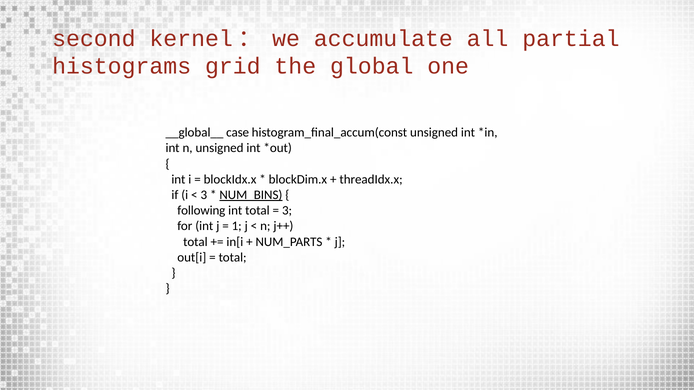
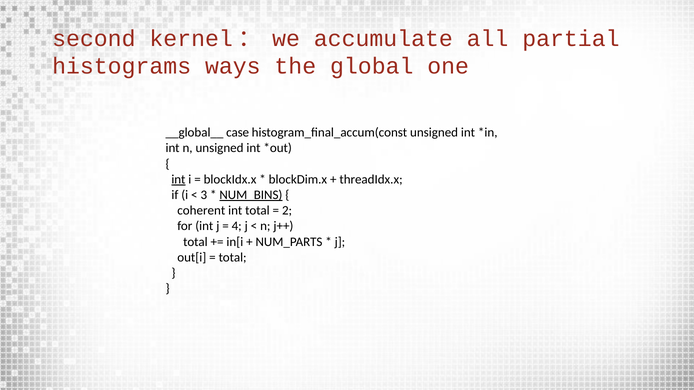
grid: grid -> ways
int at (178, 180) underline: none -> present
following: following -> coherent
3 at (287, 211): 3 -> 2
1: 1 -> 4
